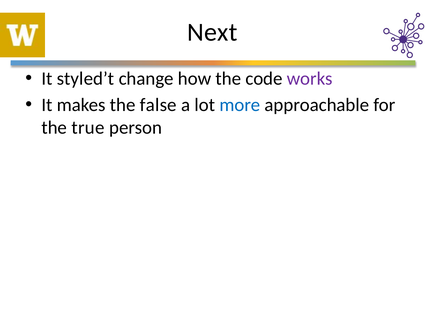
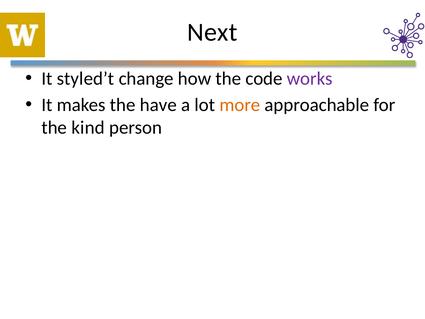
false: false -> have
more colour: blue -> orange
true: true -> kind
